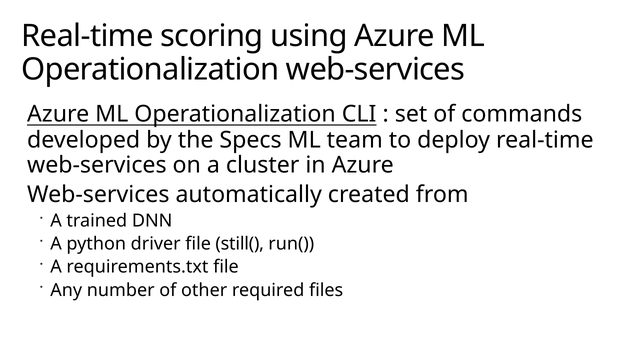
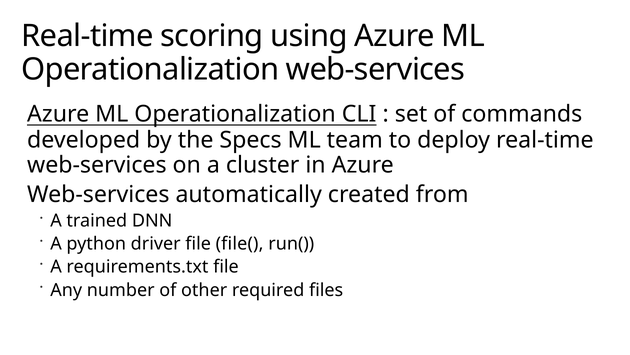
still(: still( -> file(
